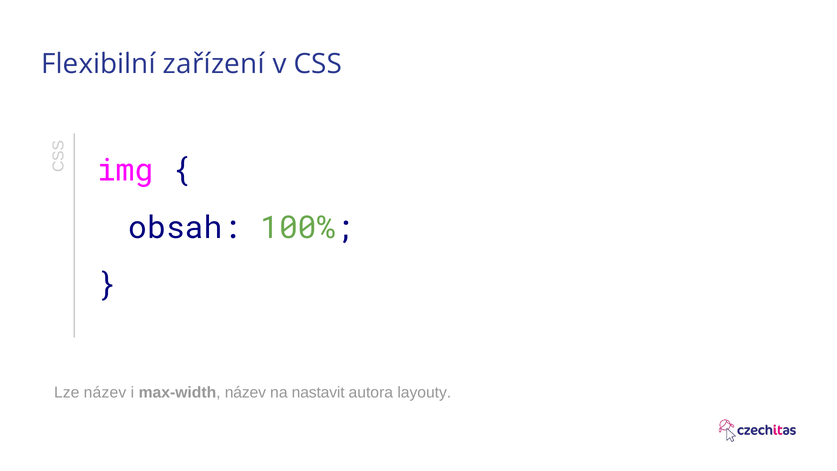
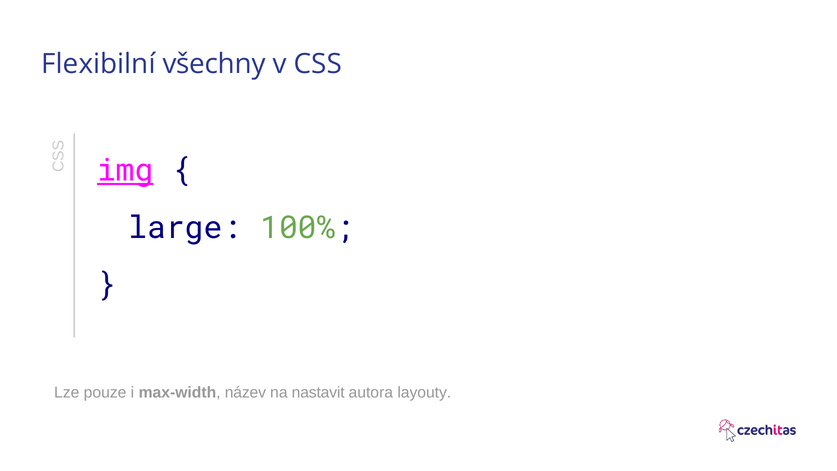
zařízení: zařízení -> všechny
img underline: none -> present
obsah: obsah -> large
Lze název: název -> pouze
